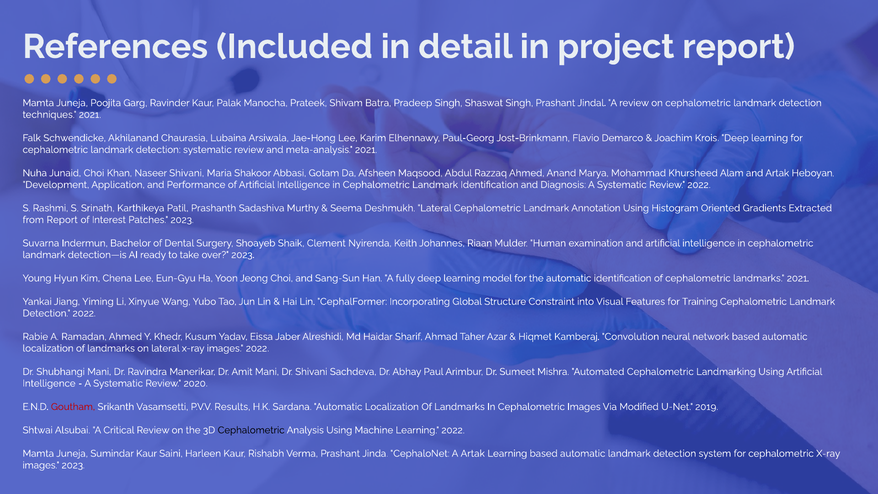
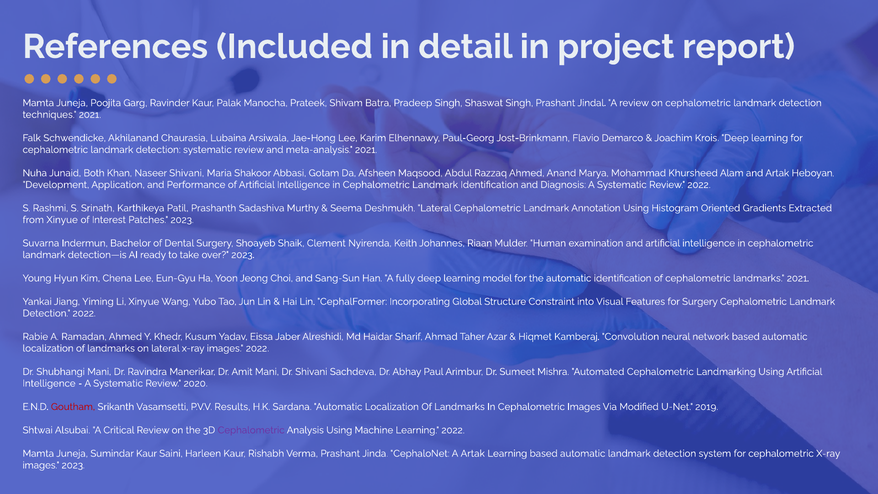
Junaid Choi: Choi -> Both
from Report: Report -> Xinyue
for Training: Training -> Surgery
Cephalometric at (251, 430) colour: black -> purple
